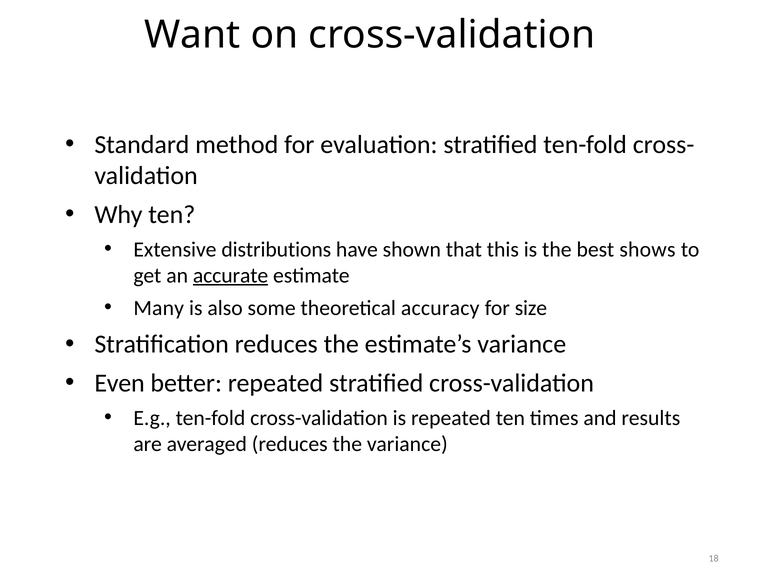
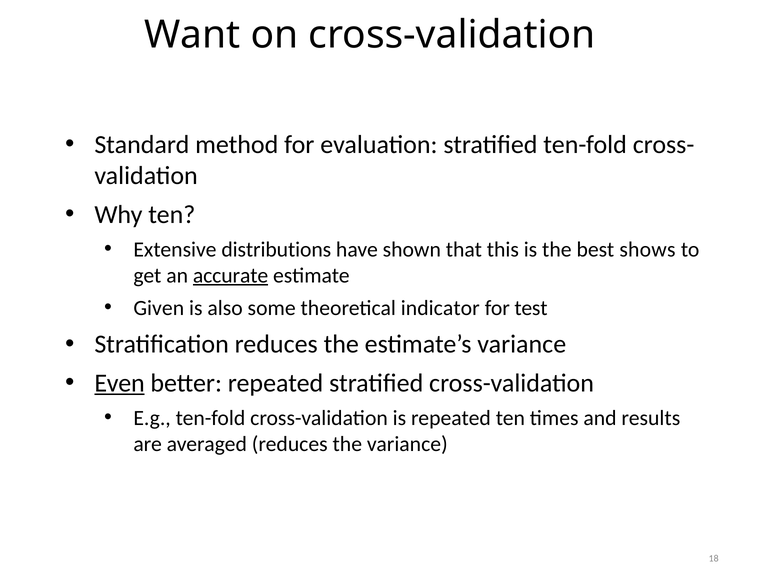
Many: Many -> Given
accuracy: accuracy -> indicator
size: size -> test
Even underline: none -> present
